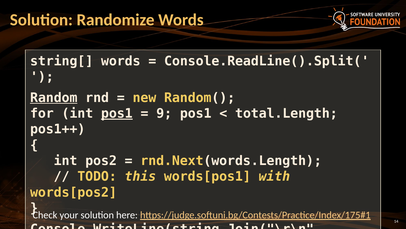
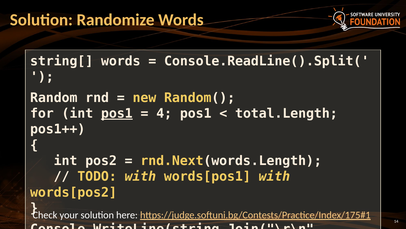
Random underline: present -> none
9: 9 -> 4
TODO this: this -> with
